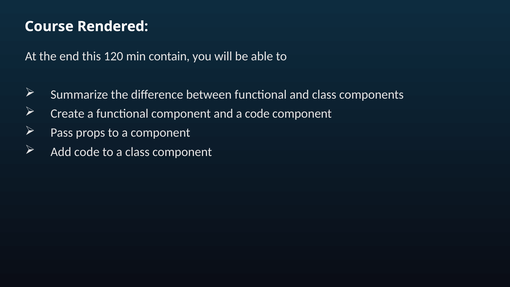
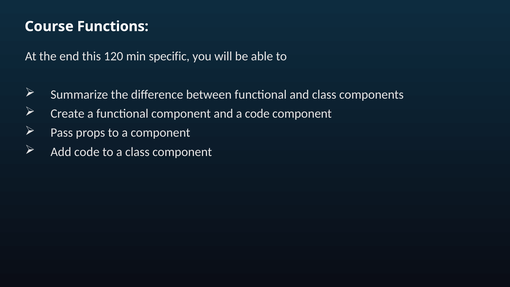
Rendered: Rendered -> Functions
contain: contain -> specific
